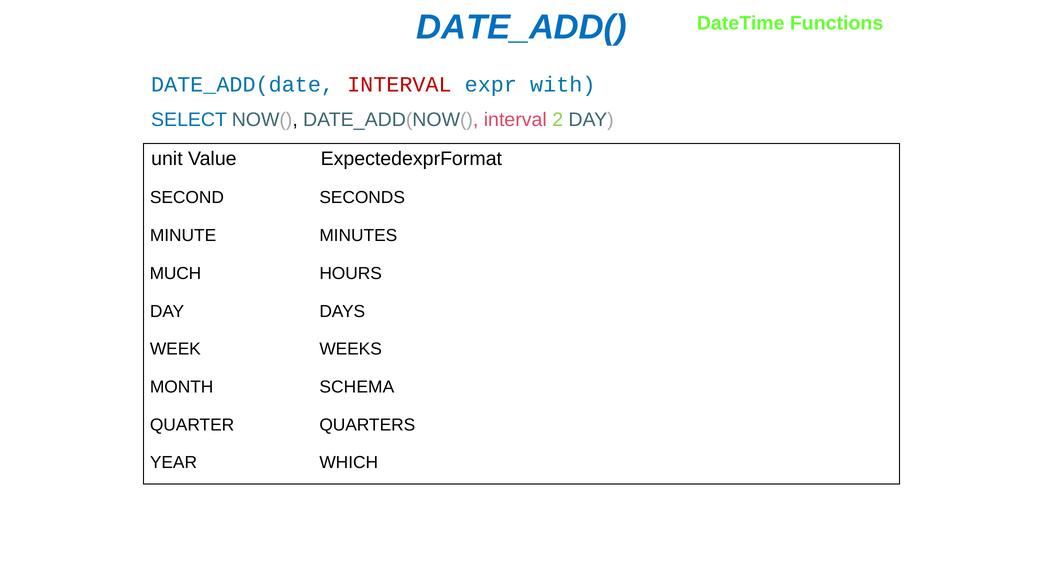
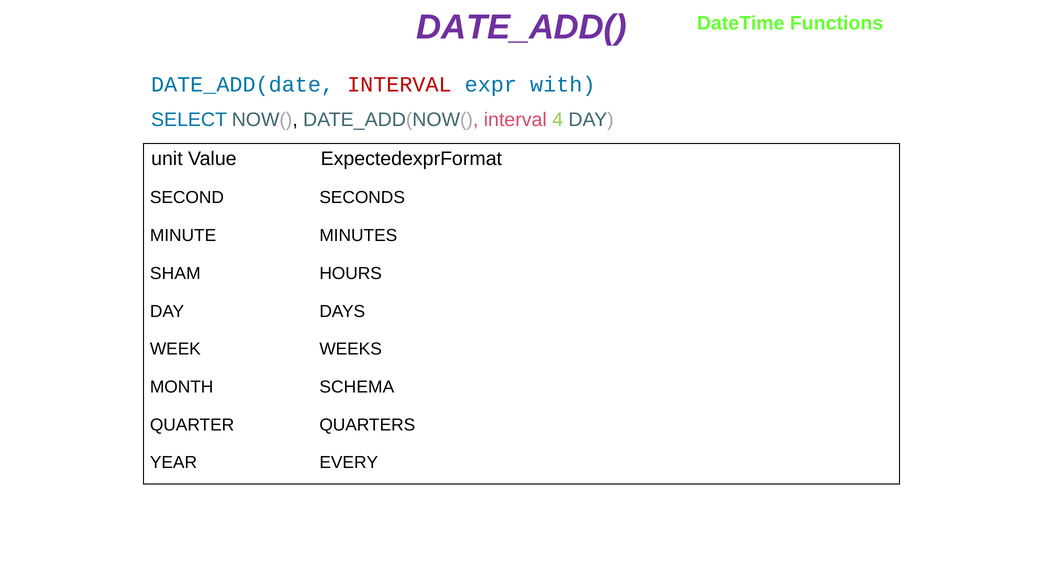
DATE_ADD( colour: blue -> purple
2: 2 -> 4
MUCH: MUCH -> SHAM
WHICH: WHICH -> EVERY
